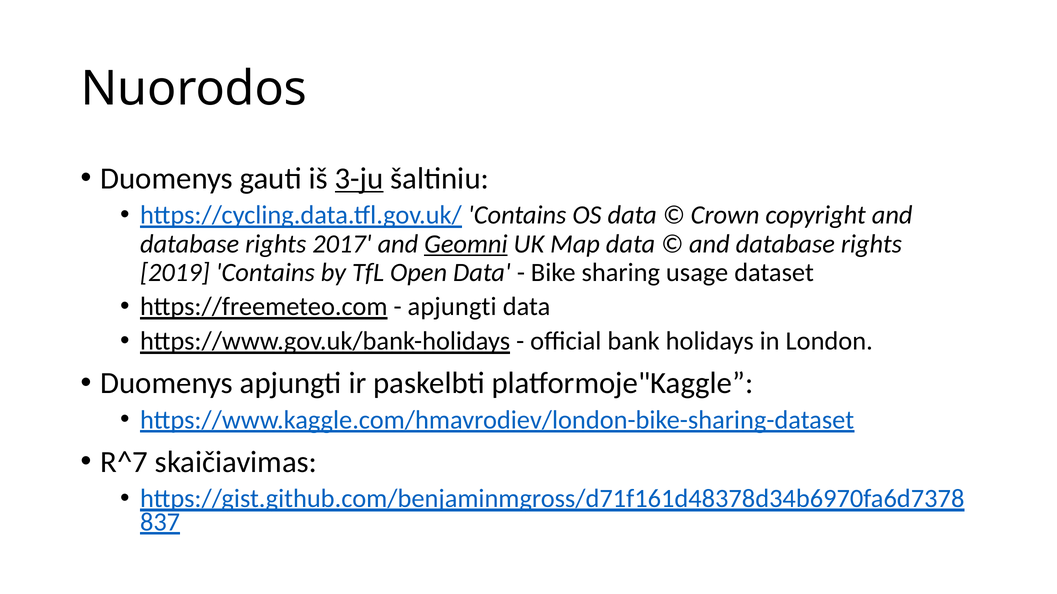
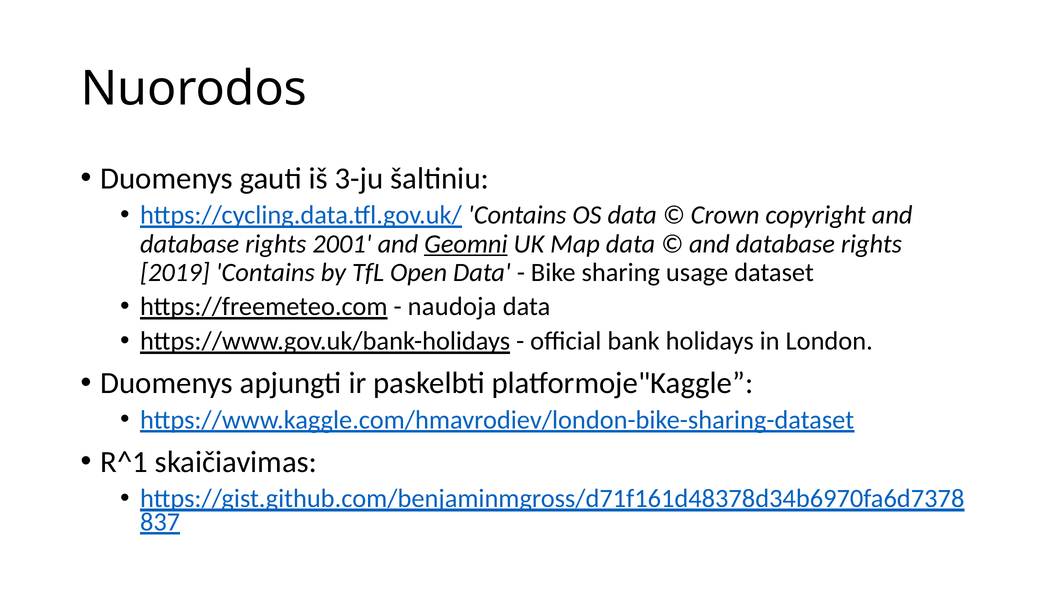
3-ju underline: present -> none
2017: 2017 -> 2001
apjungti at (452, 307): apjungti -> naudoja
R^7: R^7 -> R^1
